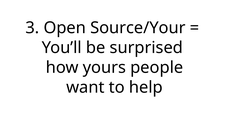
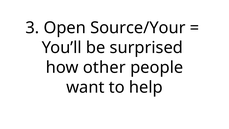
yours: yours -> other
